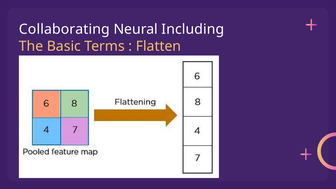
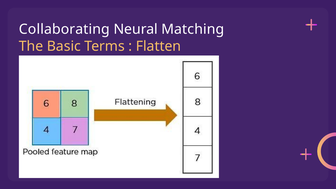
Including: Including -> Matching
